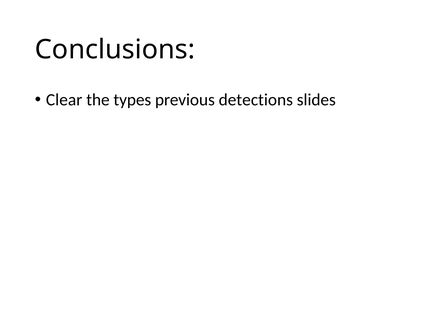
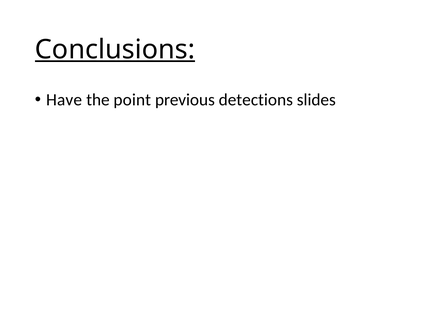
Conclusions underline: none -> present
Clear: Clear -> Have
types: types -> point
